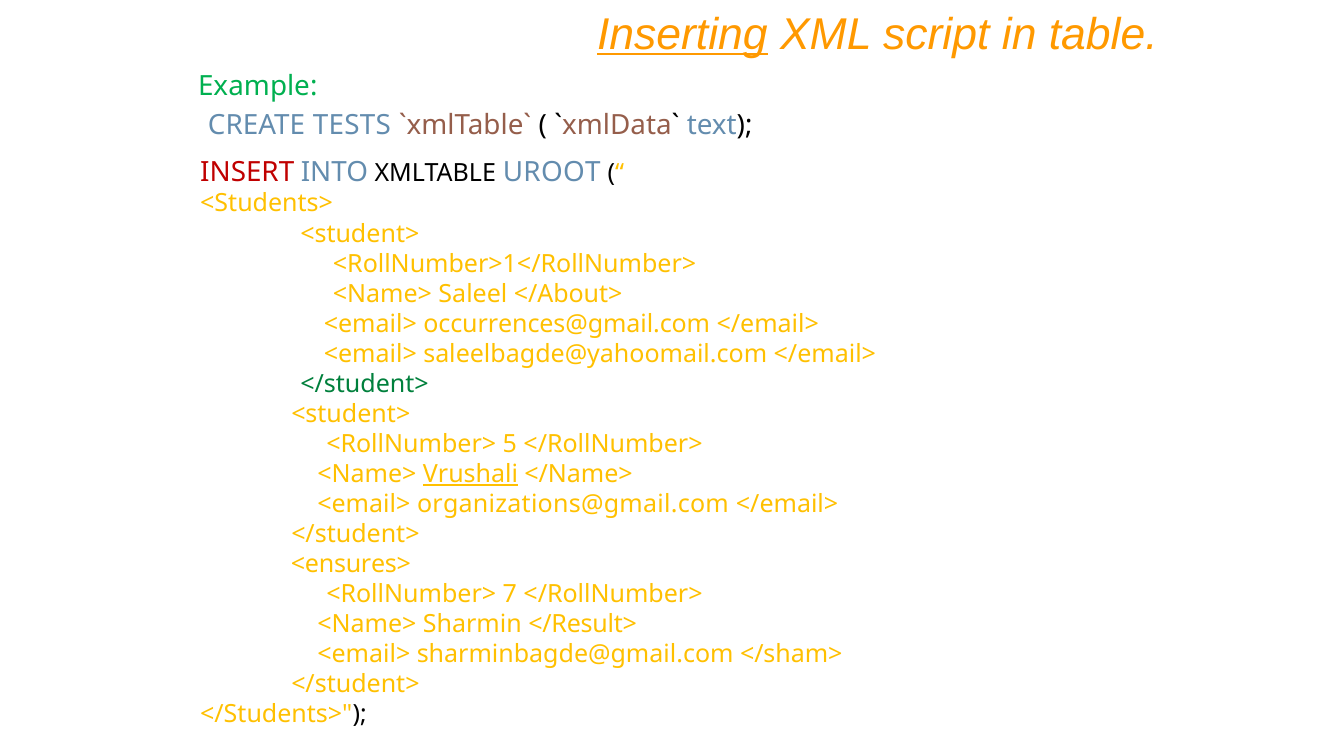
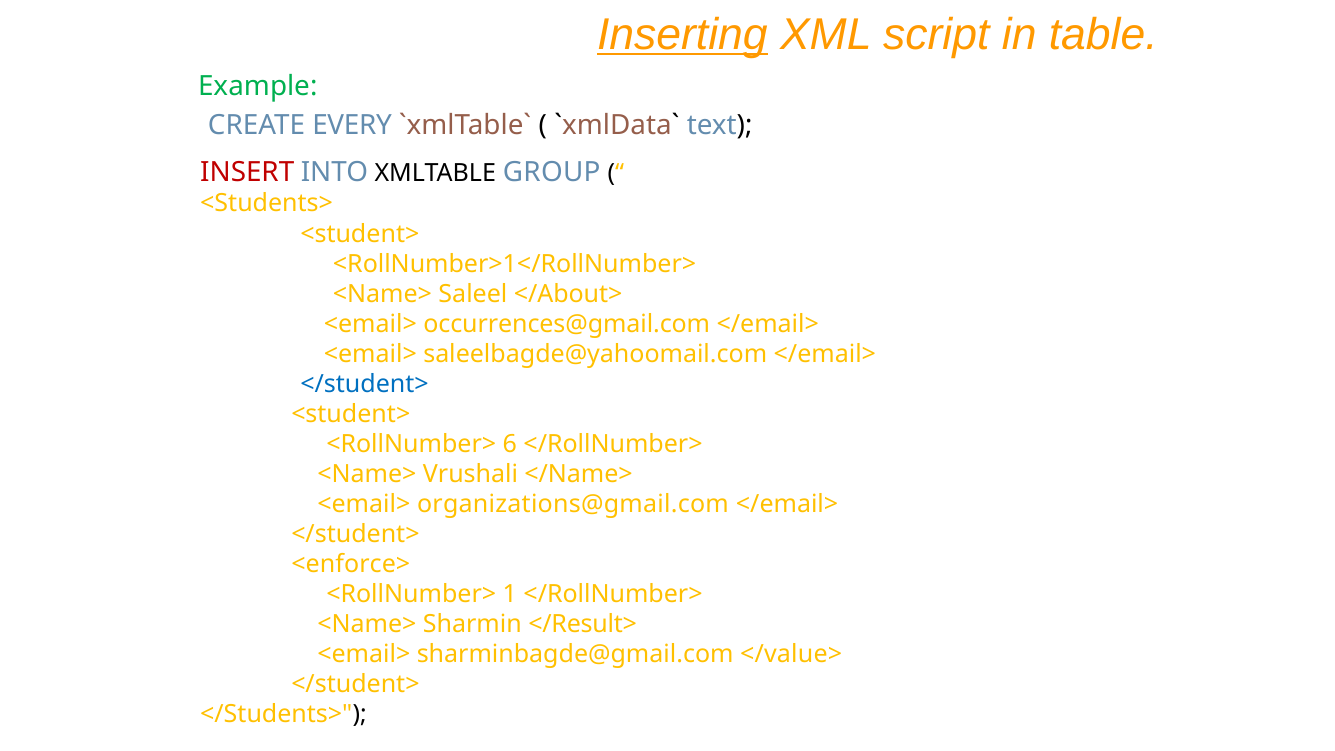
TESTS: TESTS -> EVERY
UROOT: UROOT -> GROUP
</student> at (365, 384) colour: green -> blue
5: 5 -> 6
Vrushali underline: present -> none
<ensures>: <ensures> -> <enforce>
7: 7 -> 1
</sham>: </sham> -> </value>
